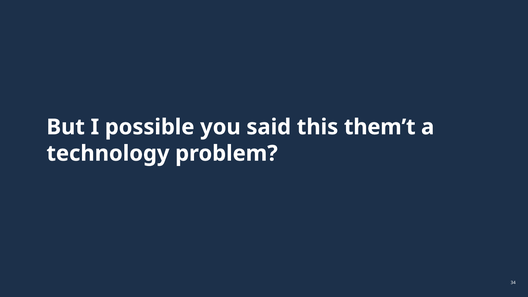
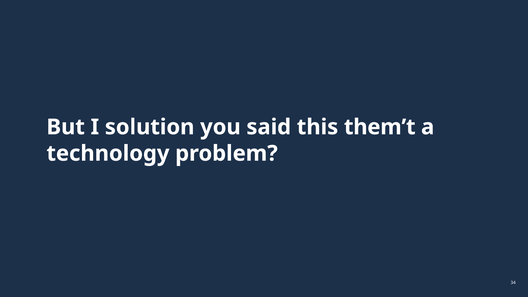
possible: possible -> solution
